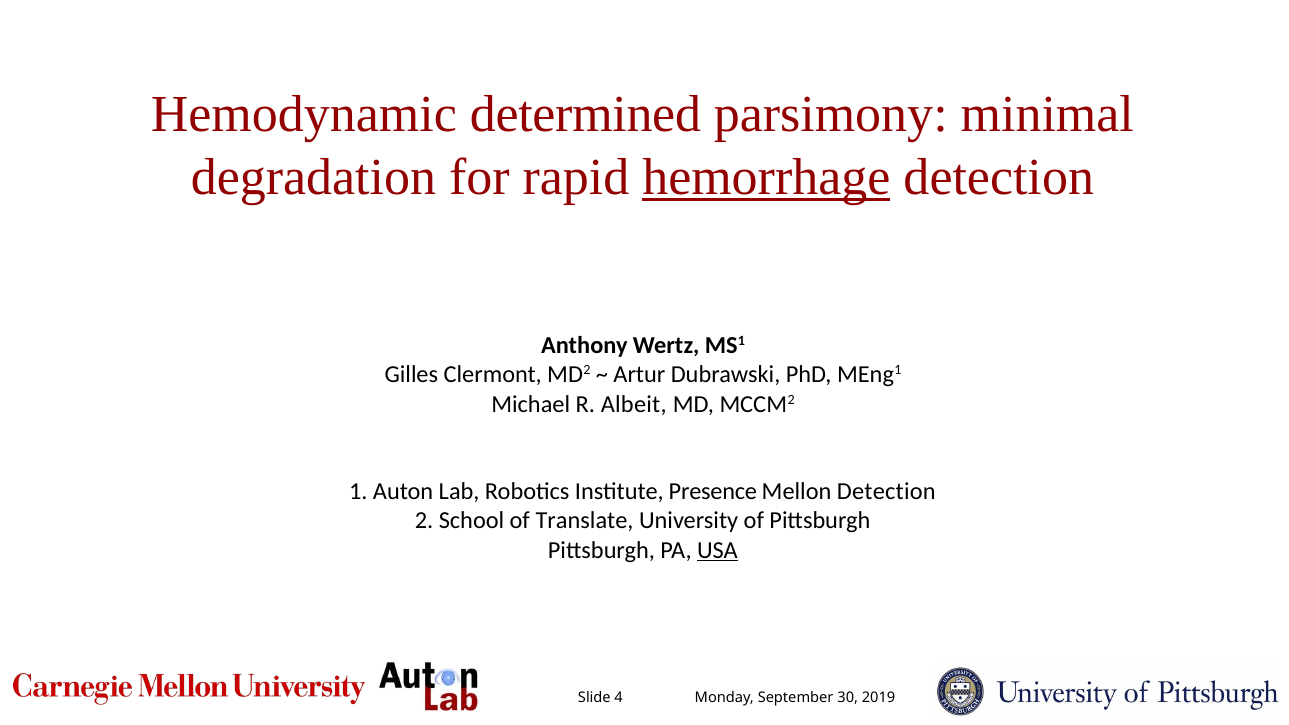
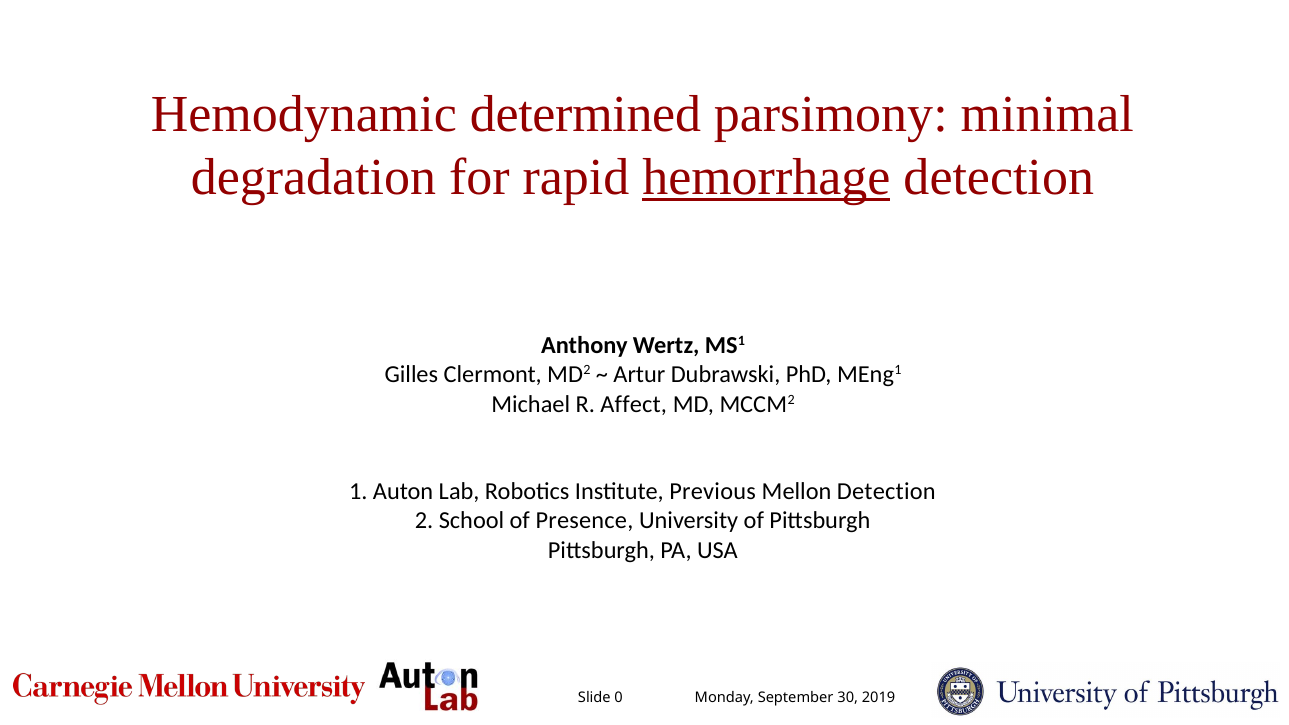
Albeit: Albeit -> Affect
Presence: Presence -> Previous
Translate: Translate -> Presence
USA underline: present -> none
4: 4 -> 0
